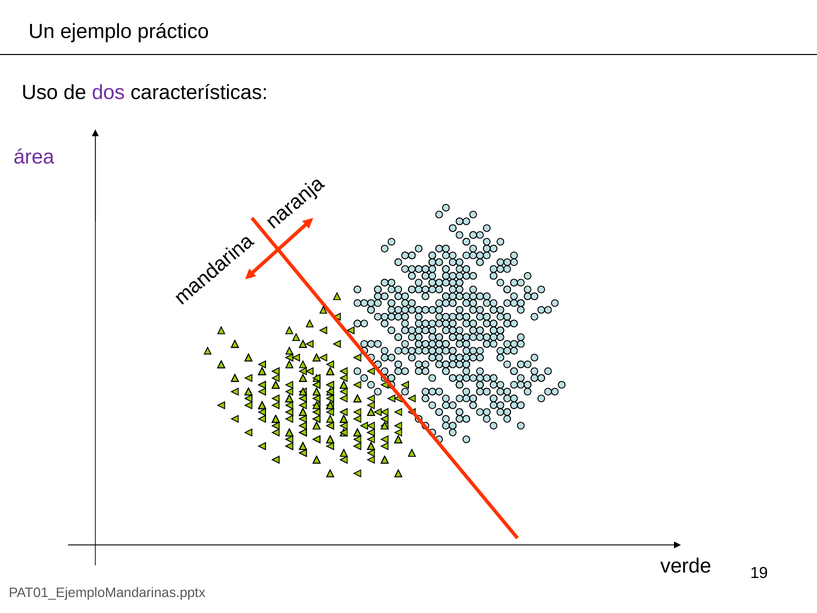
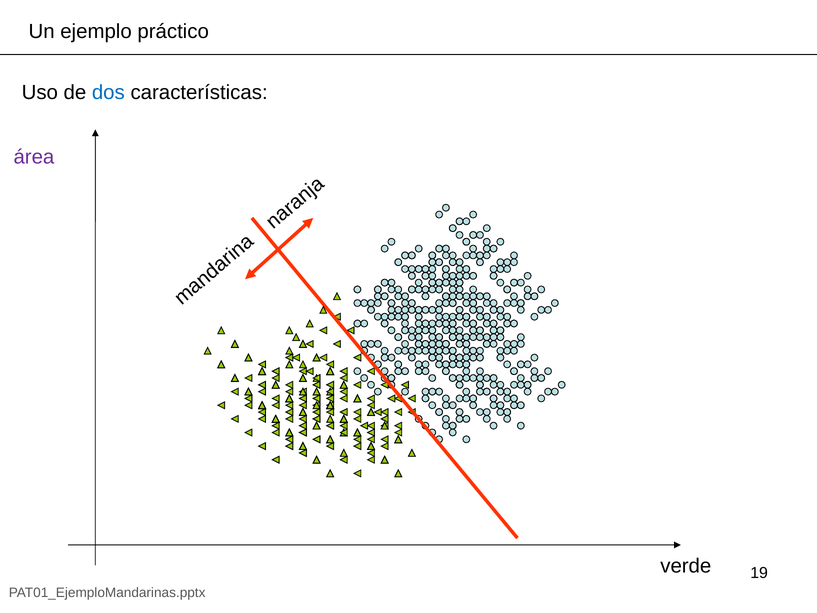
dos colour: purple -> blue
